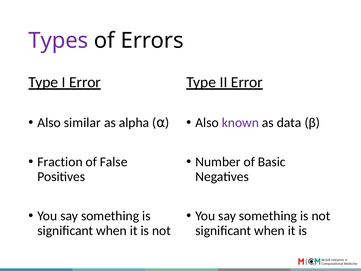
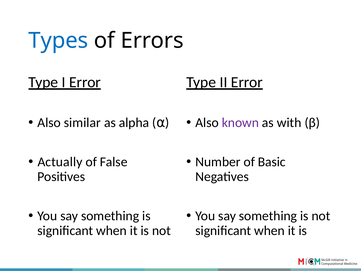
Types colour: purple -> blue
data: data -> with
Fraction: Fraction -> Actually
